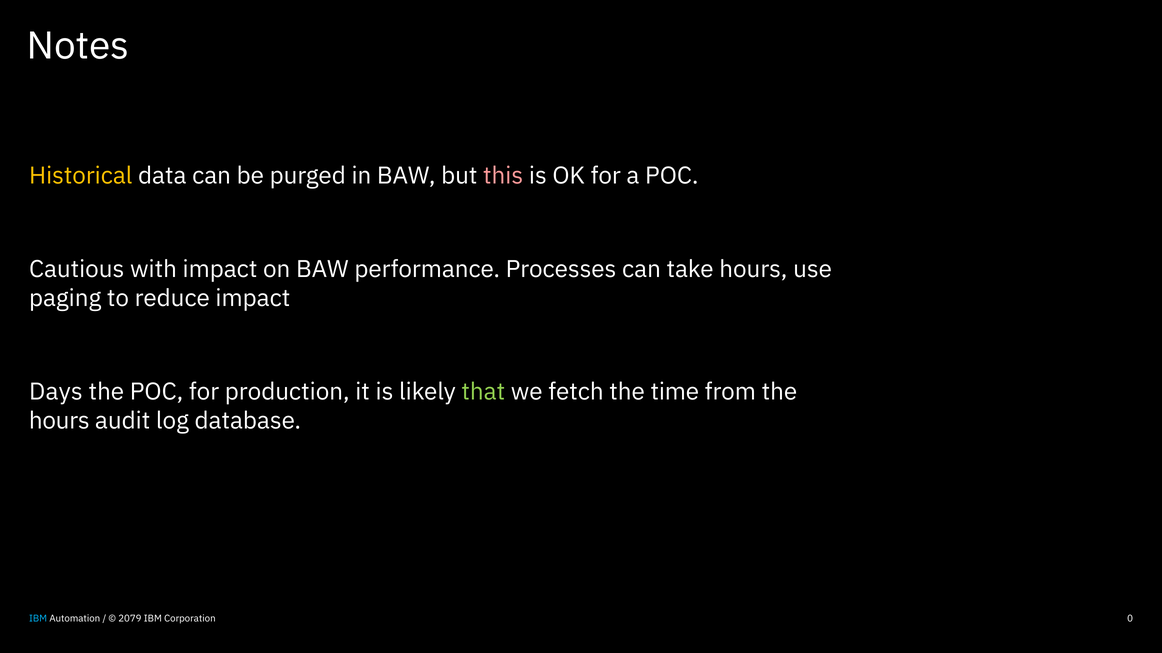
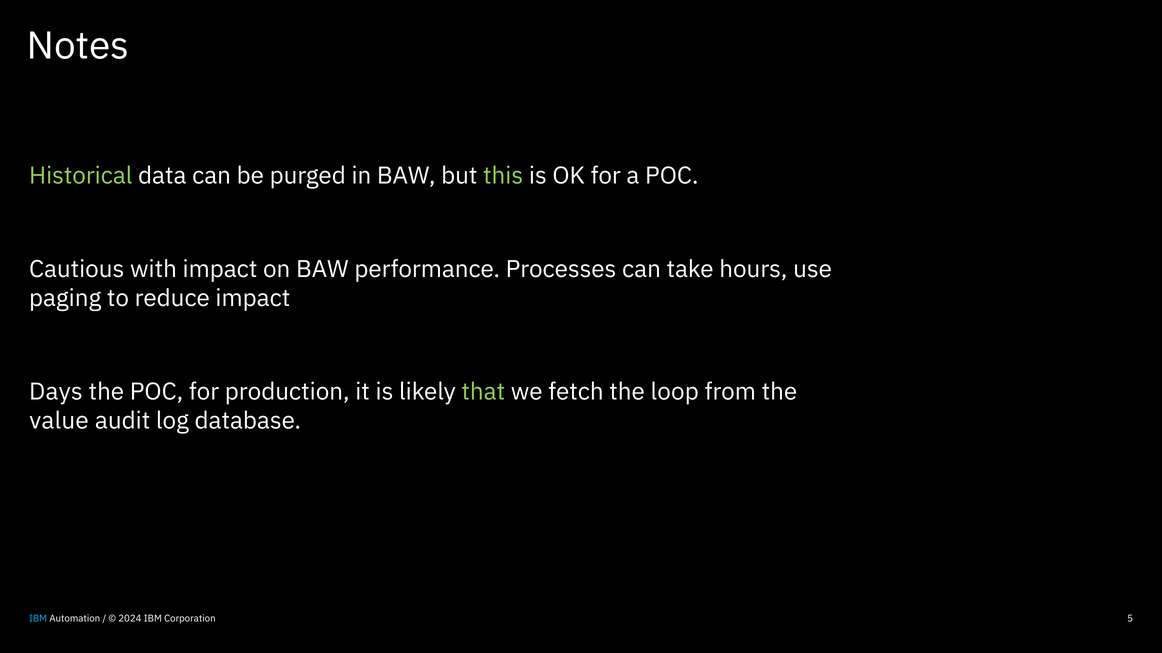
Historical colour: yellow -> light green
this colour: pink -> light green
time: time -> loop
hours at (59, 421): hours -> value
2079: 2079 -> 2024
0: 0 -> 5
